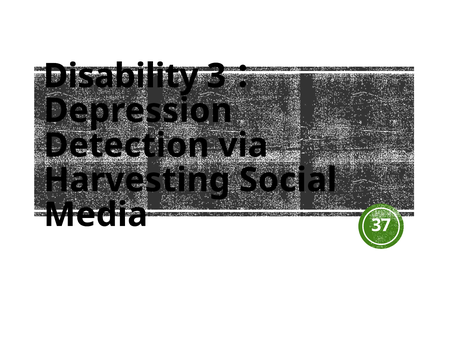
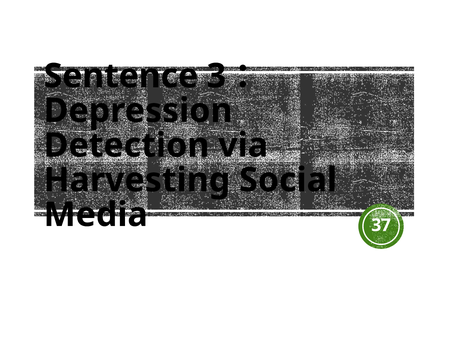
Disability: Disability -> Sentence
